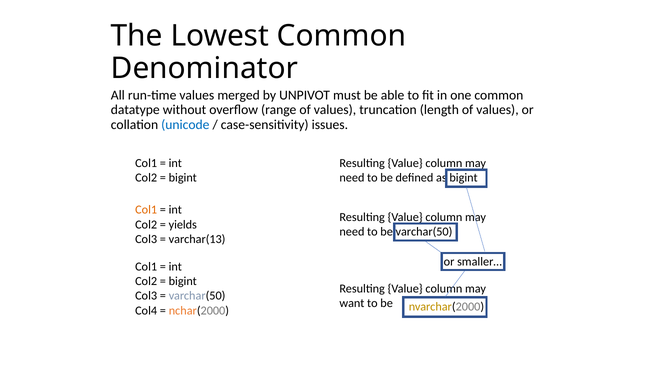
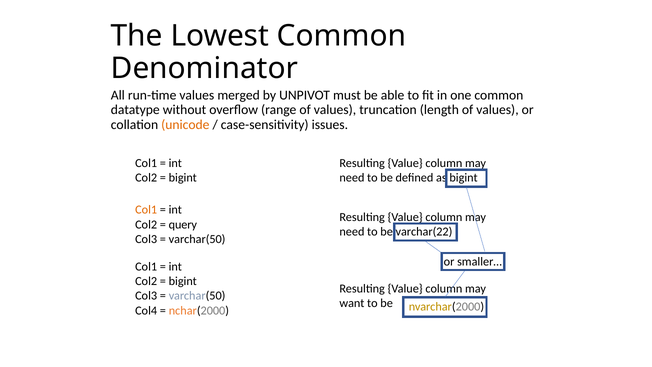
unicode colour: blue -> orange
yields: yields -> query
be varchar(50: varchar(50 -> varchar(22
varchar(13 at (197, 239): varchar(13 -> varchar(50
